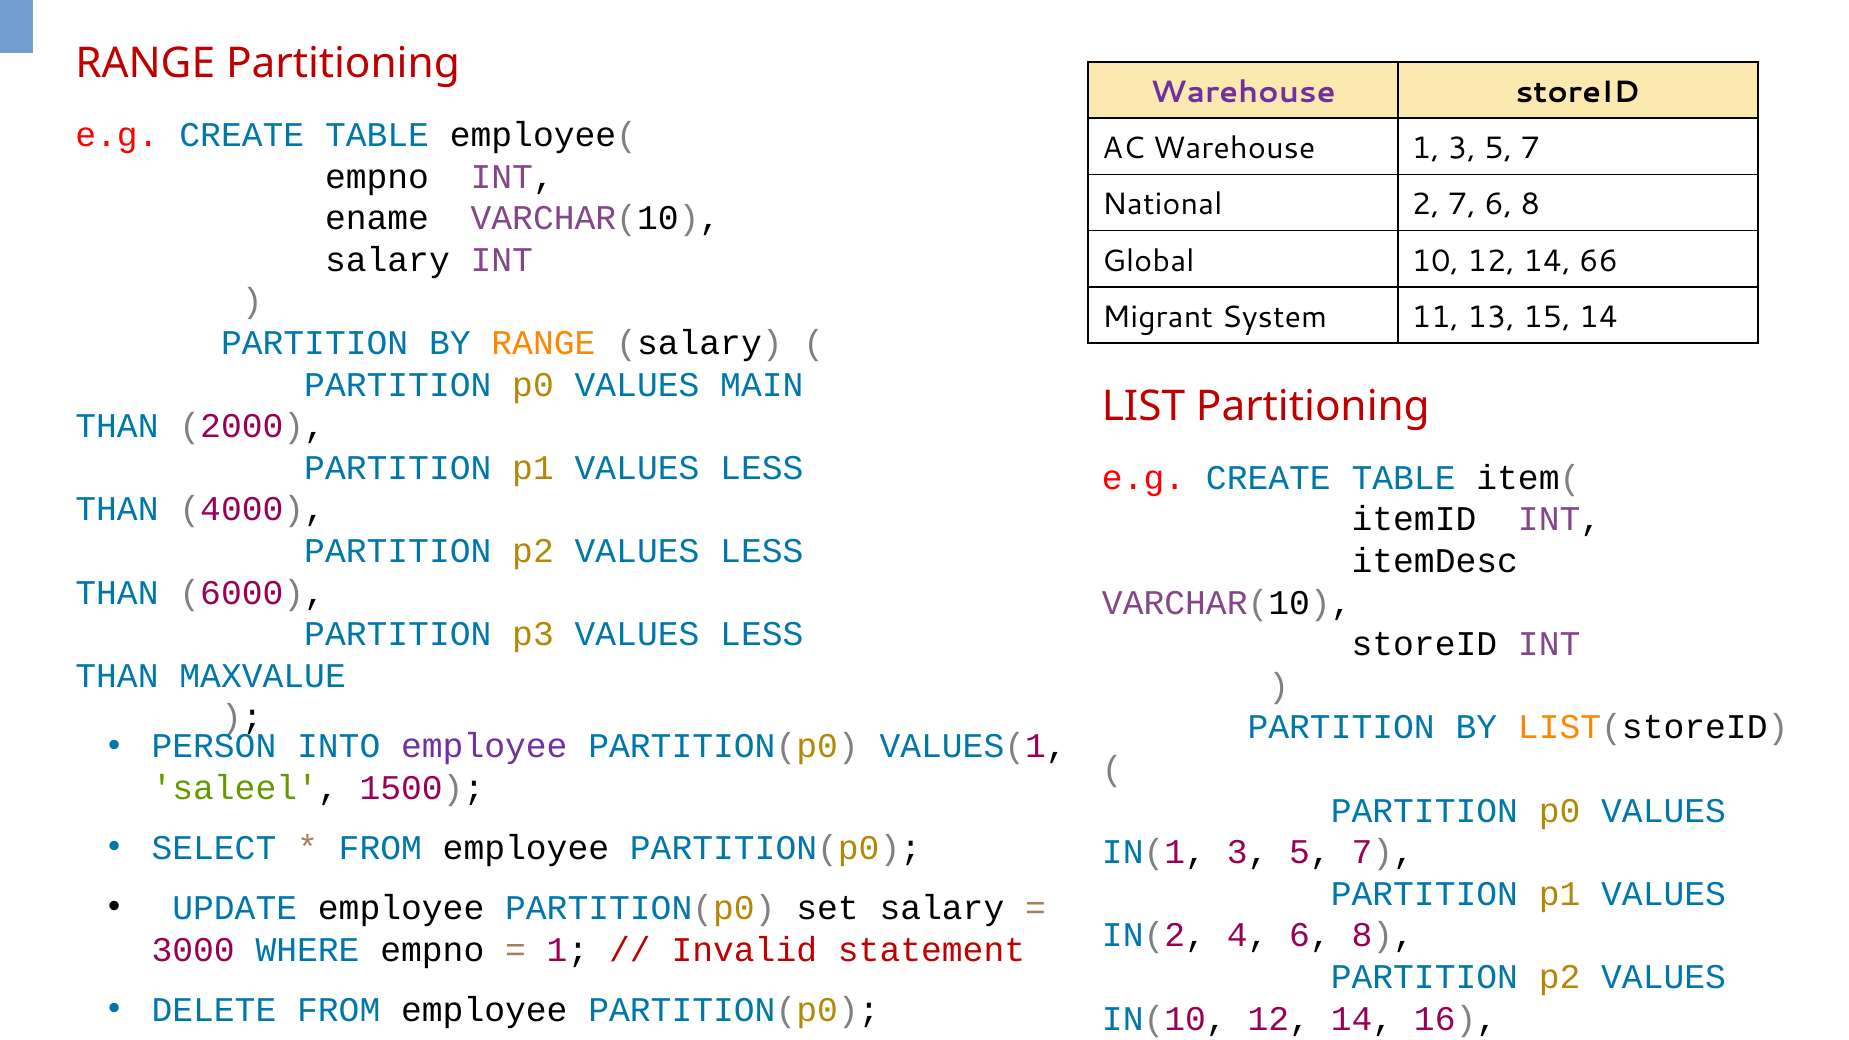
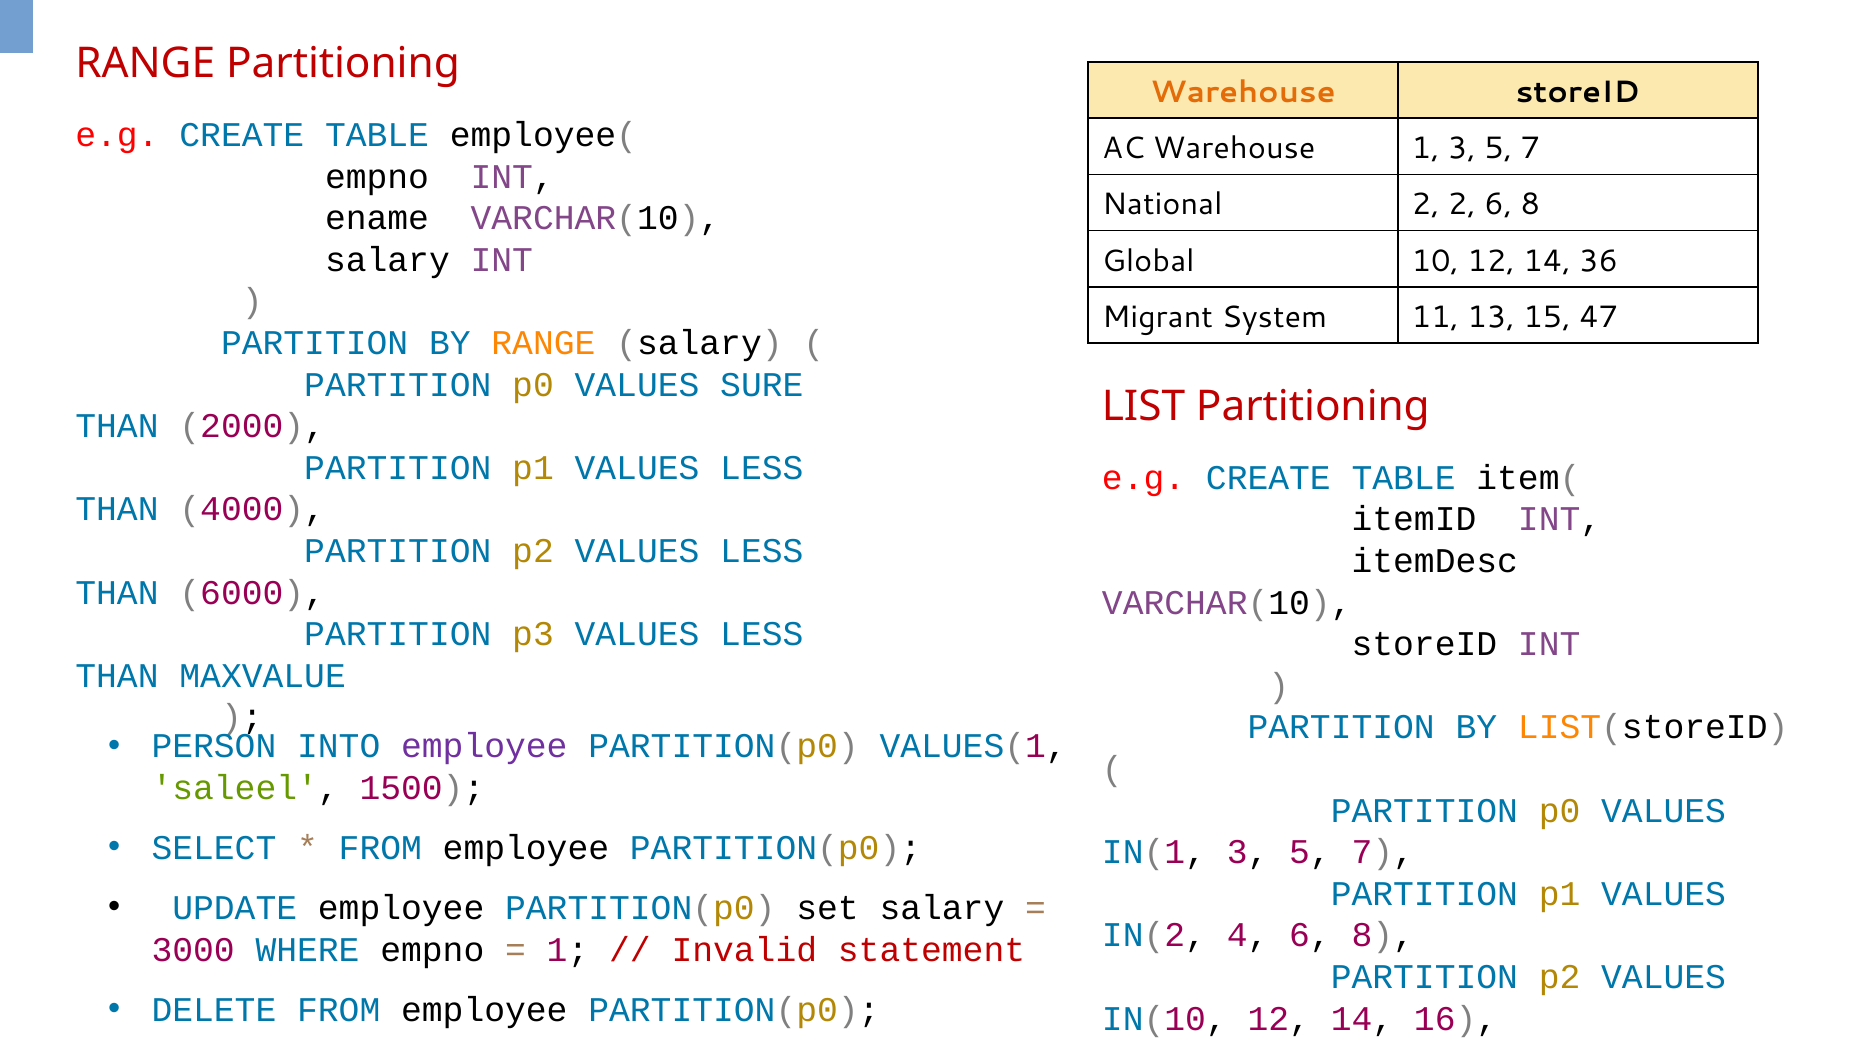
Warehouse at (1243, 92) colour: purple -> orange
2 7: 7 -> 2
66: 66 -> 36
15 14: 14 -> 47
MAIN: MAIN -> SURE
